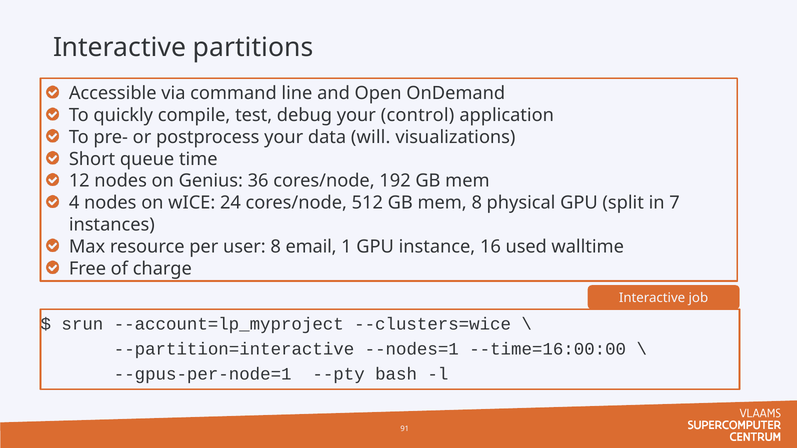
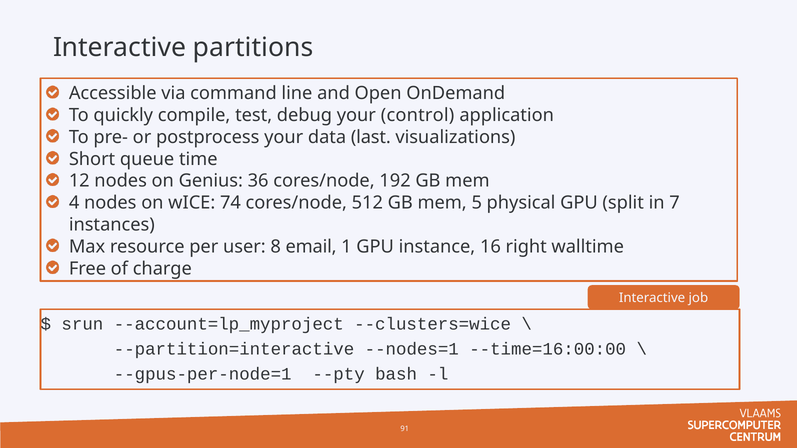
will: will -> last
24: 24 -> 74
mem 8: 8 -> 5
used: used -> right
